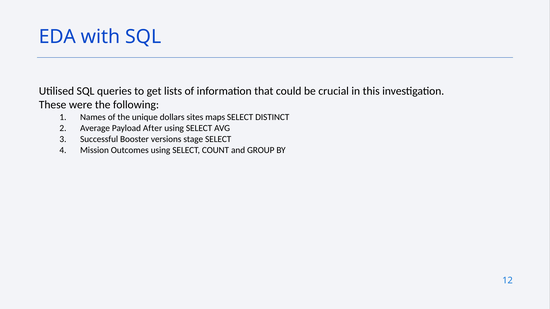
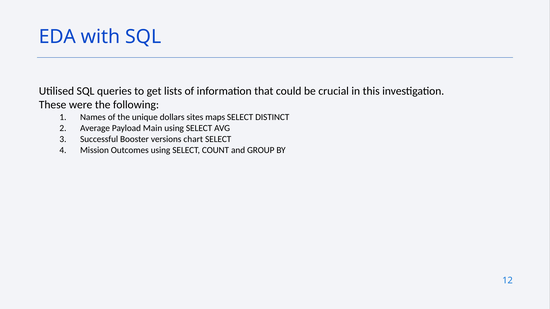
After: After -> Main
stage: stage -> chart
